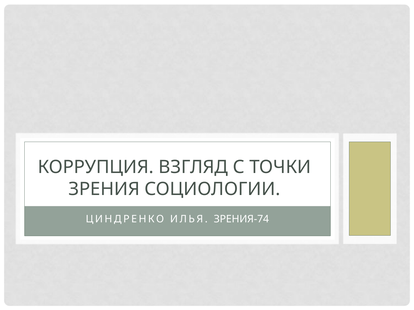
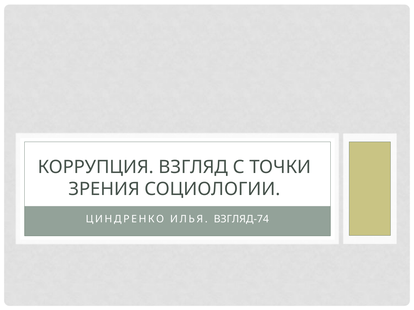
ЗРЕНИЯ-74: ЗРЕНИЯ-74 -> ВЗГЛЯД-74
